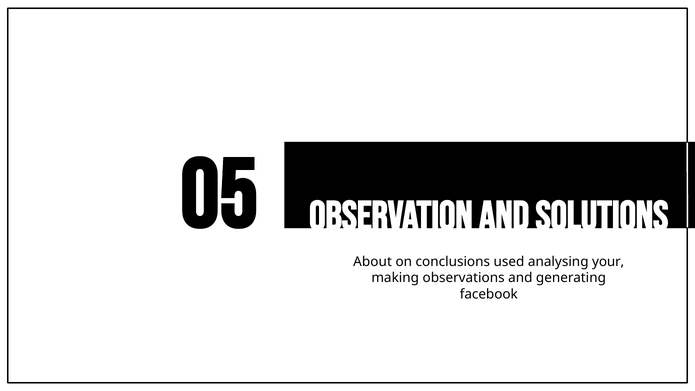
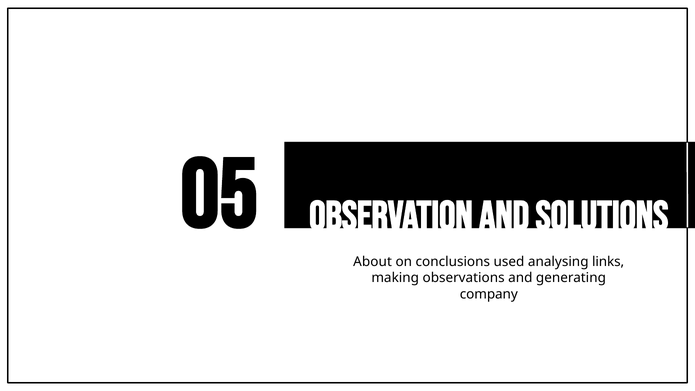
your: your -> links
facebook: facebook -> company
